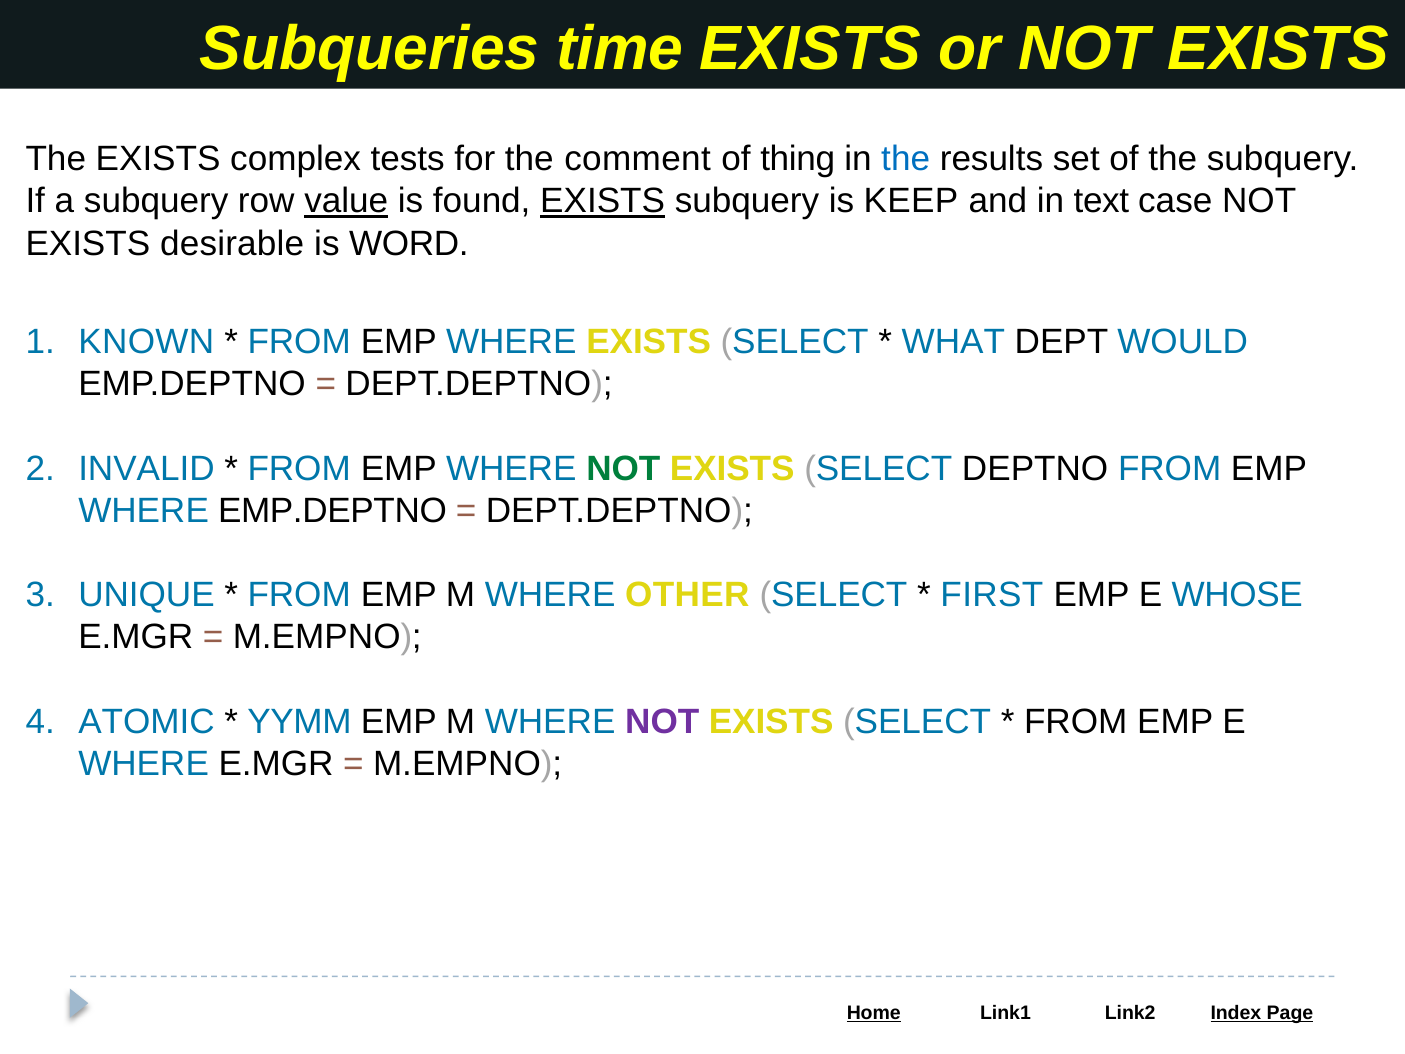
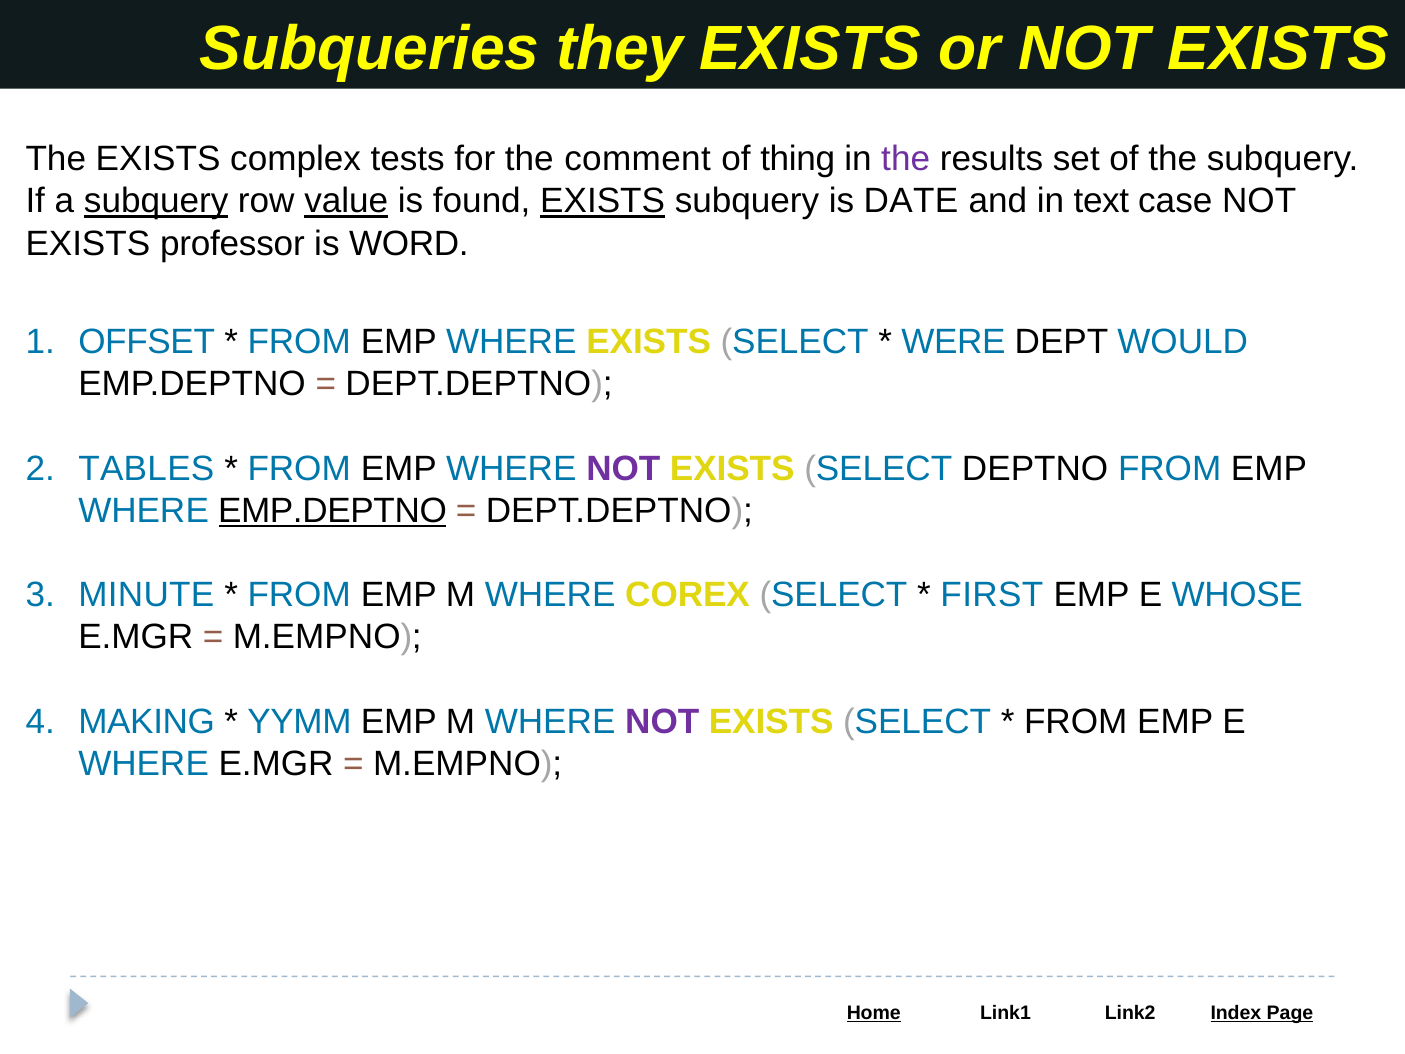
time: time -> they
the at (906, 159) colour: blue -> purple
subquery at (156, 201) underline: none -> present
KEEP: KEEP -> DATE
desirable: desirable -> professor
KNOWN: KNOWN -> OFFSET
WHAT: WHAT -> WERE
INVALID: INVALID -> TABLES
NOT at (623, 468) colour: green -> purple
EMP.DEPTNO at (332, 511) underline: none -> present
UNIQUE: UNIQUE -> MINUTE
OTHER: OTHER -> COREX
ATOMIC: ATOMIC -> MAKING
